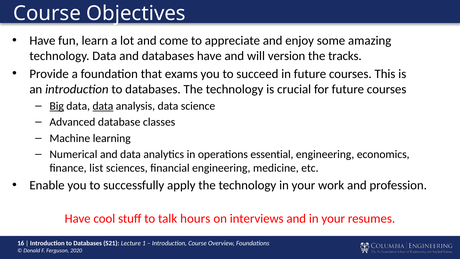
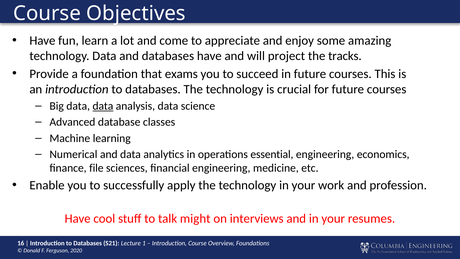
version: version -> project
Big underline: present -> none
list: list -> file
hours: hours -> might
